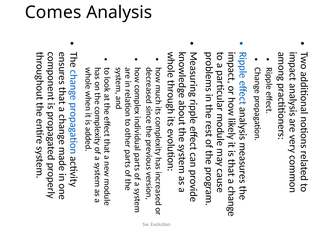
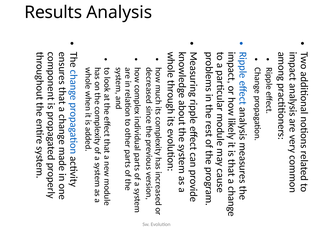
Comes: Comes -> Results
